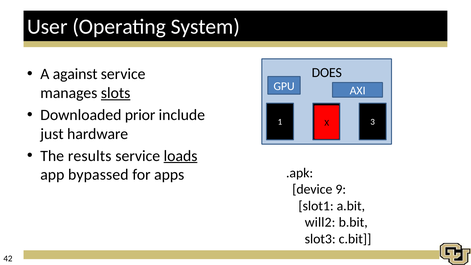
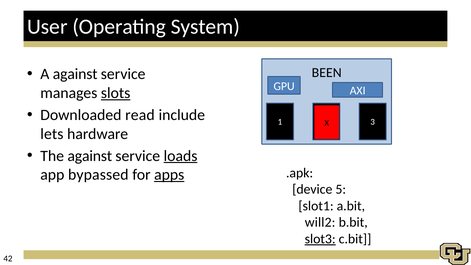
DOES: DOES -> BEEN
prior: prior -> read
just: just -> lets
The results: results -> against
apps underline: none -> present
9: 9 -> 5
slot3 underline: none -> present
